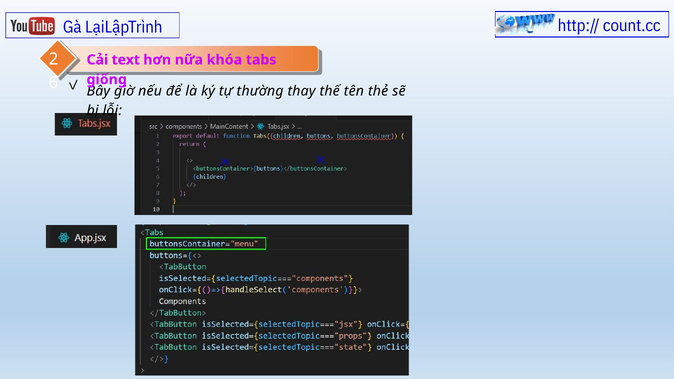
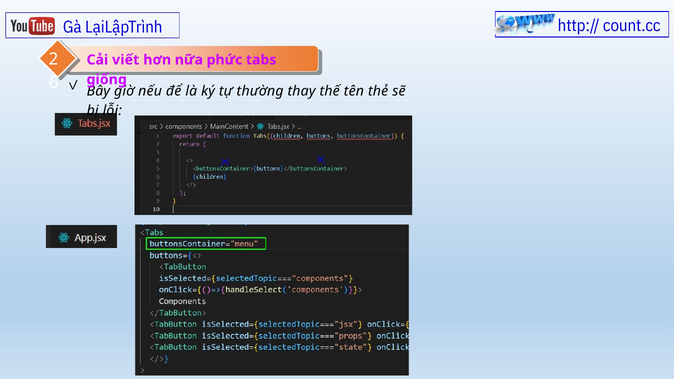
text: text -> viết
khóa: khóa -> phức
